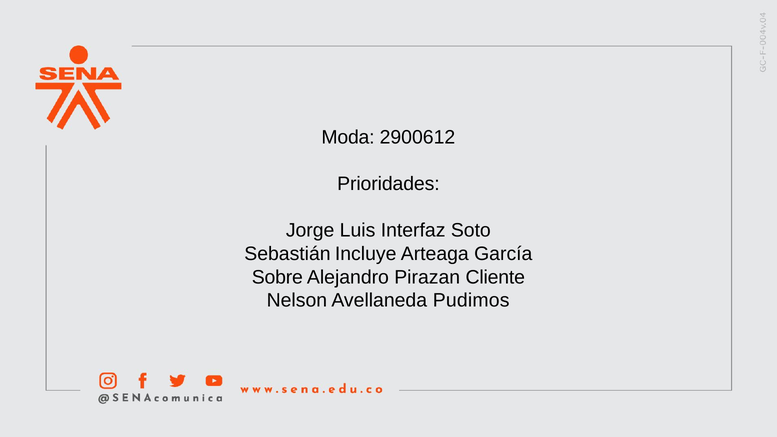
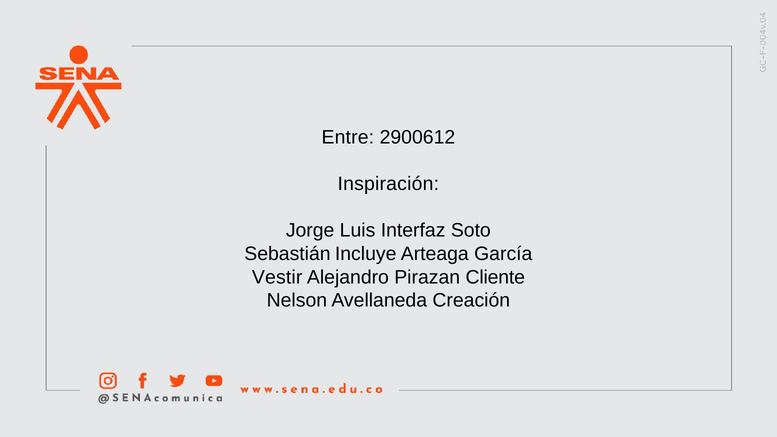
Moda: Moda -> Entre
Prioridades: Prioridades -> Inspiración
Sobre: Sobre -> Vestir
Pudimos: Pudimos -> Creación
